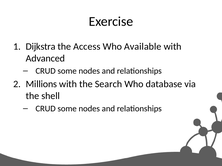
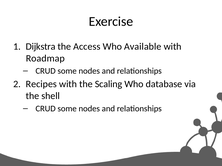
Advanced: Advanced -> Roadmap
Millions: Millions -> Recipes
Search: Search -> Scaling
